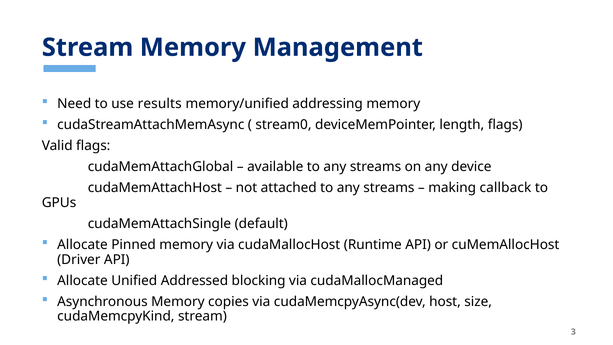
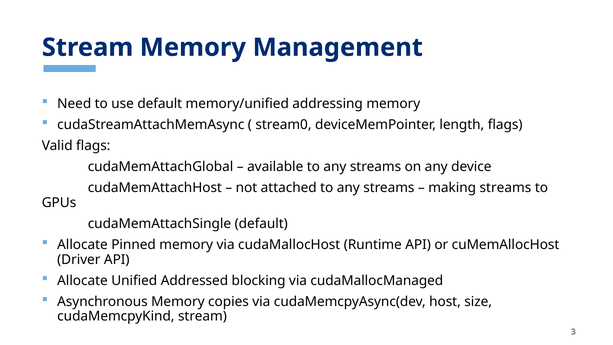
use results: results -> default
making callback: callback -> streams
